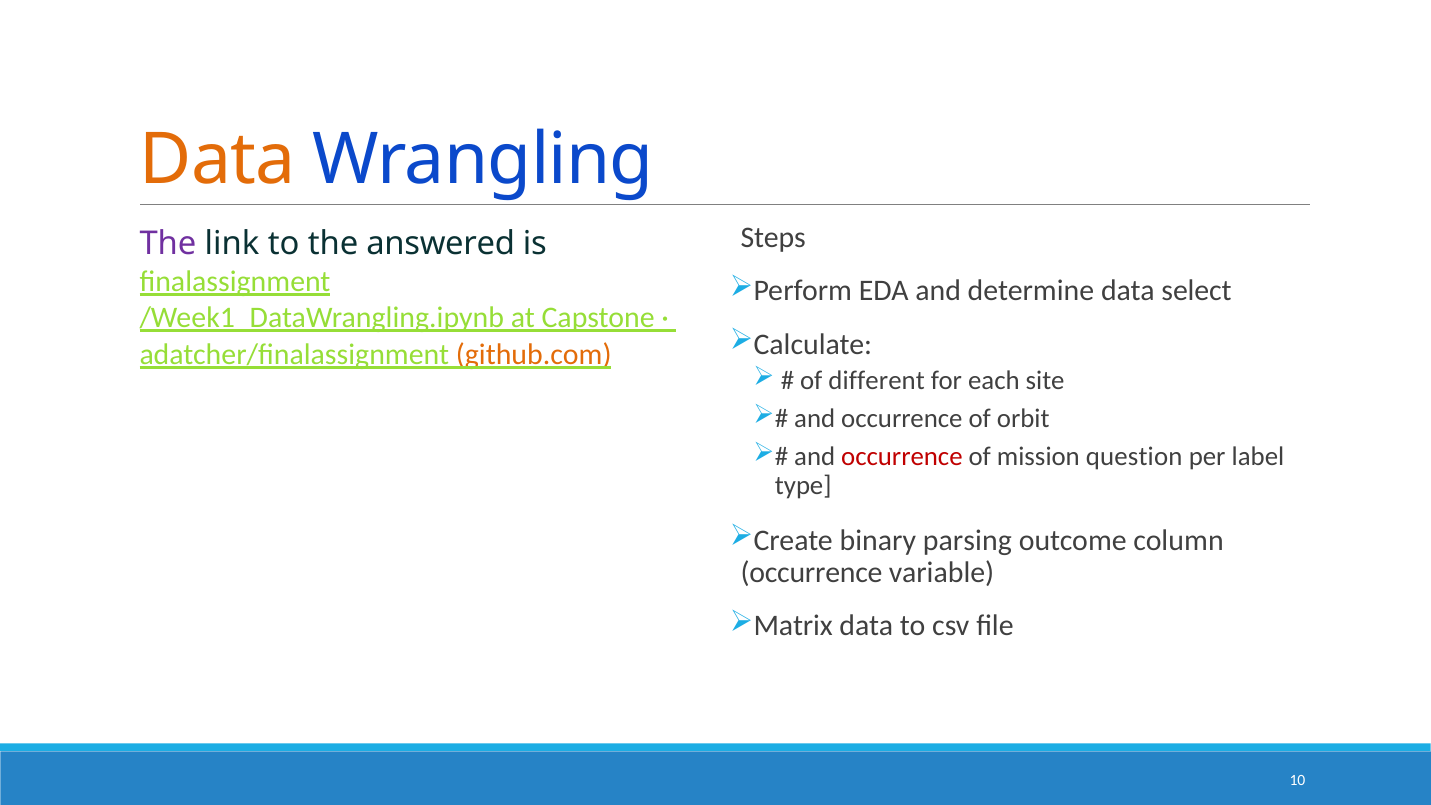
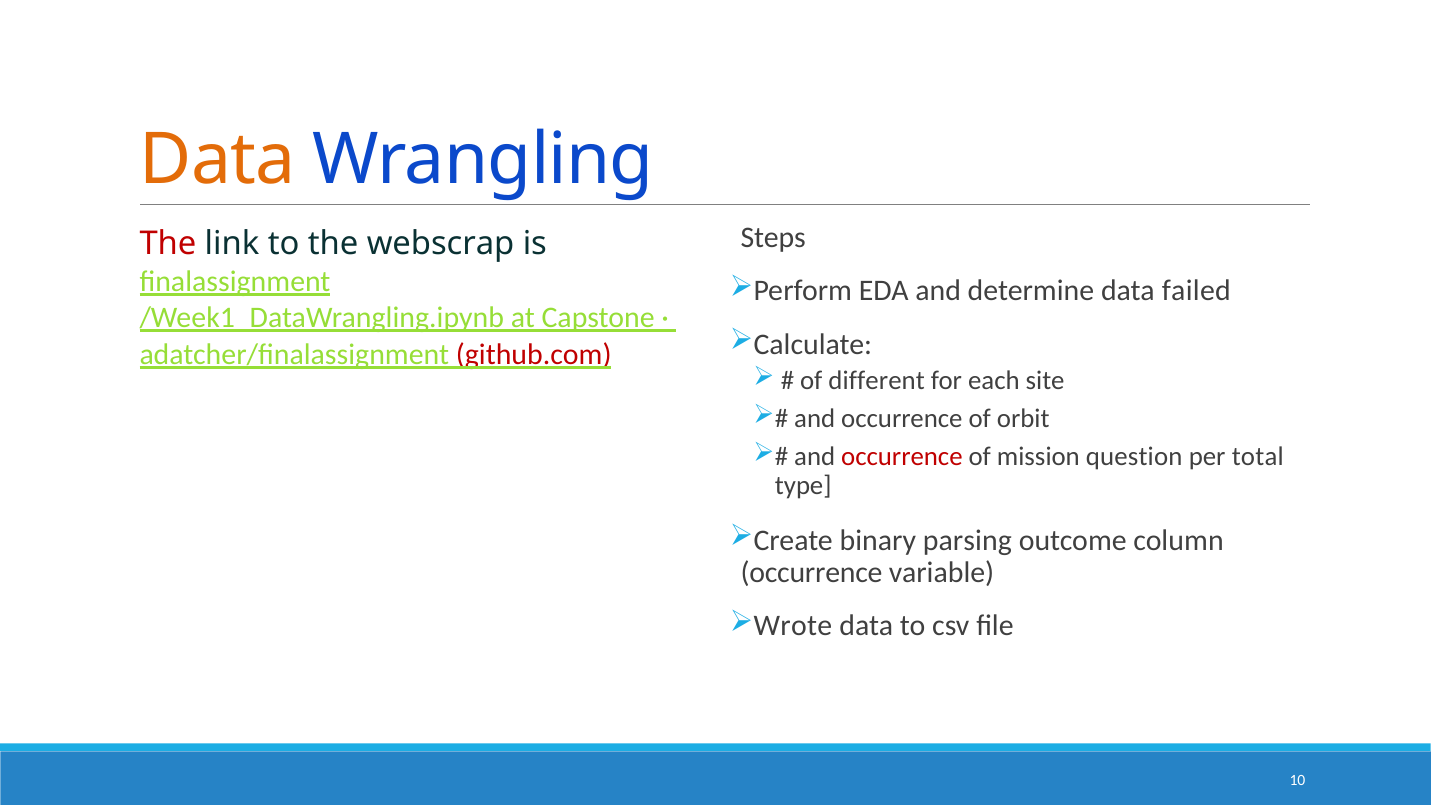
The at (168, 244) colour: purple -> red
answered: answered -> webscrap
select: select -> failed
github.com colour: orange -> red
label: label -> total
Matrix: Matrix -> Wrote
